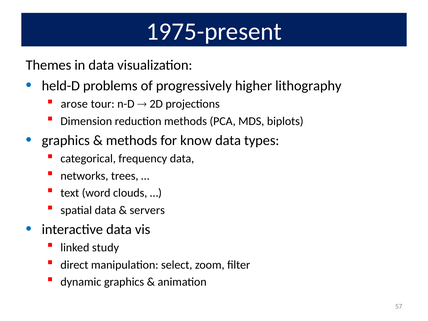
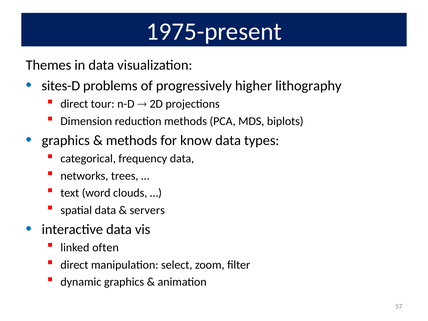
held-D: held-D -> sites-D
arose at (74, 104): arose -> direct
study: study -> often
